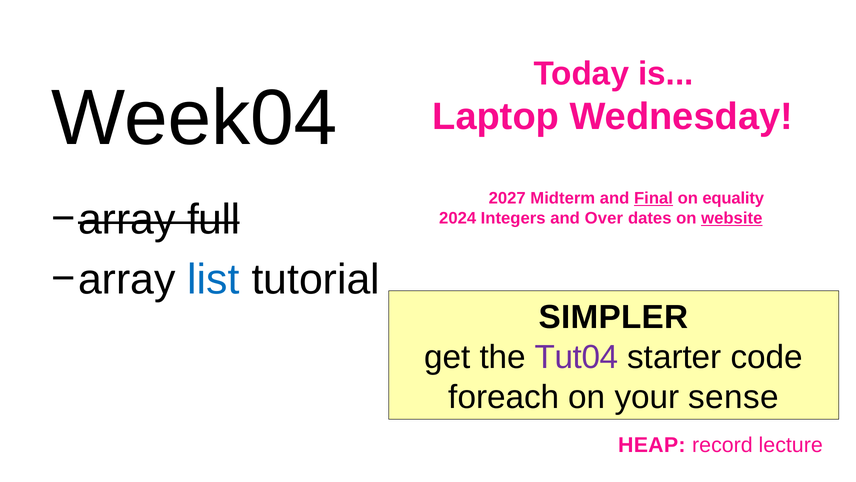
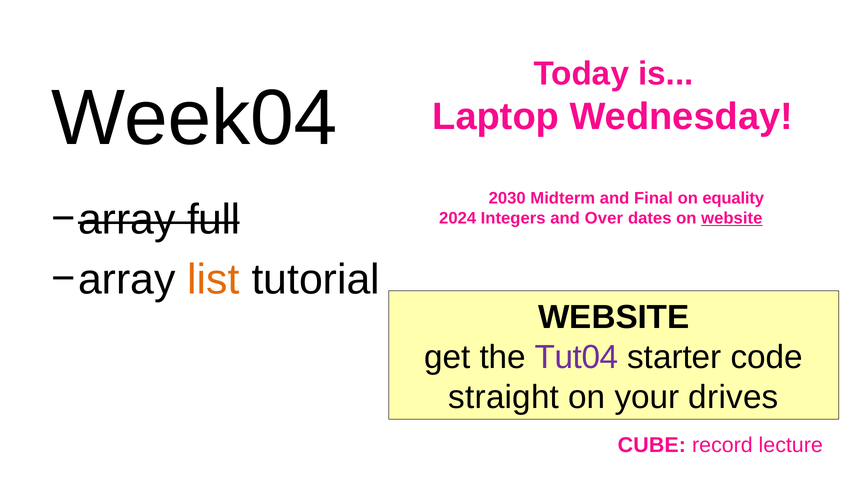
2027: 2027 -> 2030
Final underline: present -> none
list colour: blue -> orange
SIMPLER at (614, 317): SIMPLER -> WEBSITE
foreach: foreach -> straight
sense: sense -> drives
HEAP: HEAP -> CUBE
